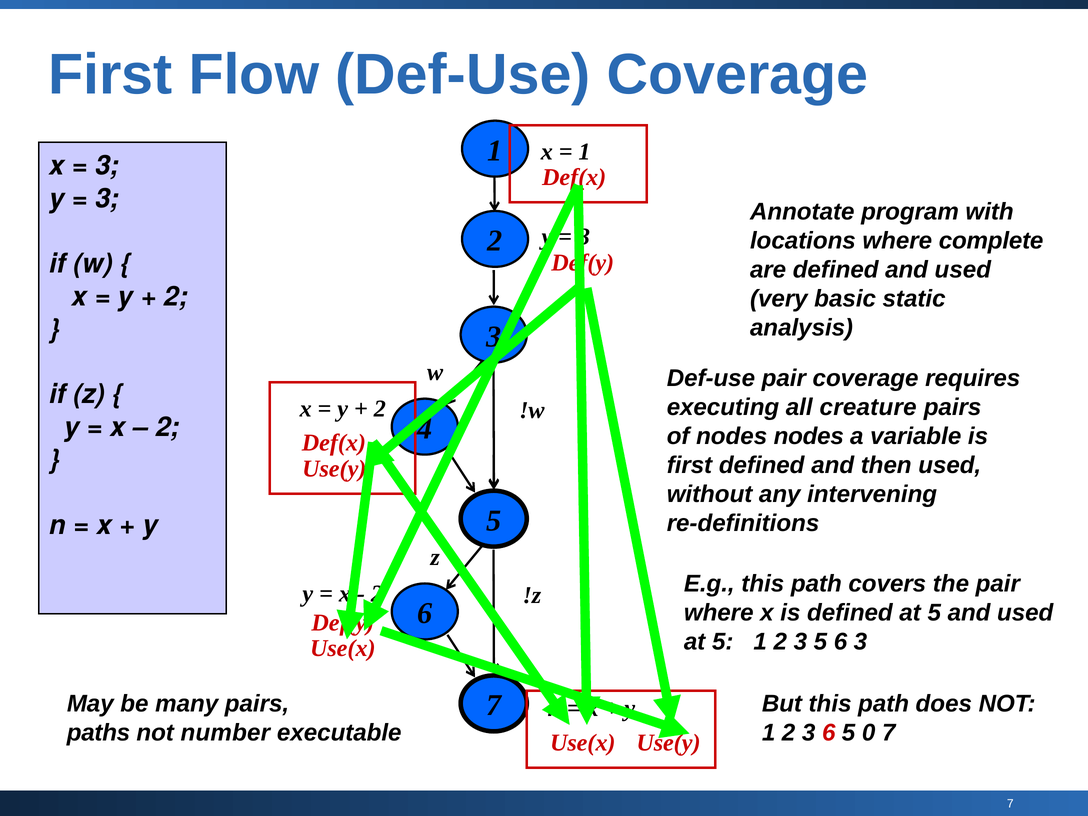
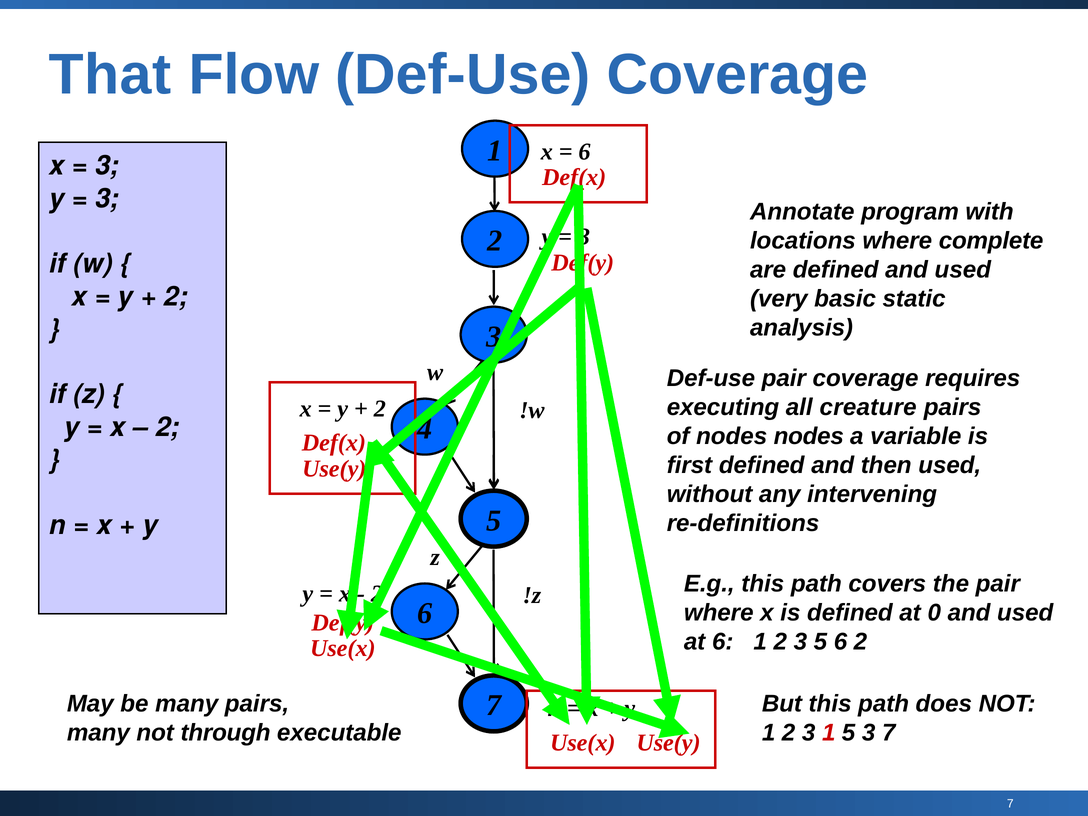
First at (110, 75): First -> That
1 at (585, 152): 1 -> 6
defined at 5: 5 -> 0
5 at (723, 642): 5 -> 6
6 3: 3 -> 2
paths at (98, 733): paths -> many
number: number -> through
3 6: 6 -> 1
0 at (869, 733): 0 -> 3
